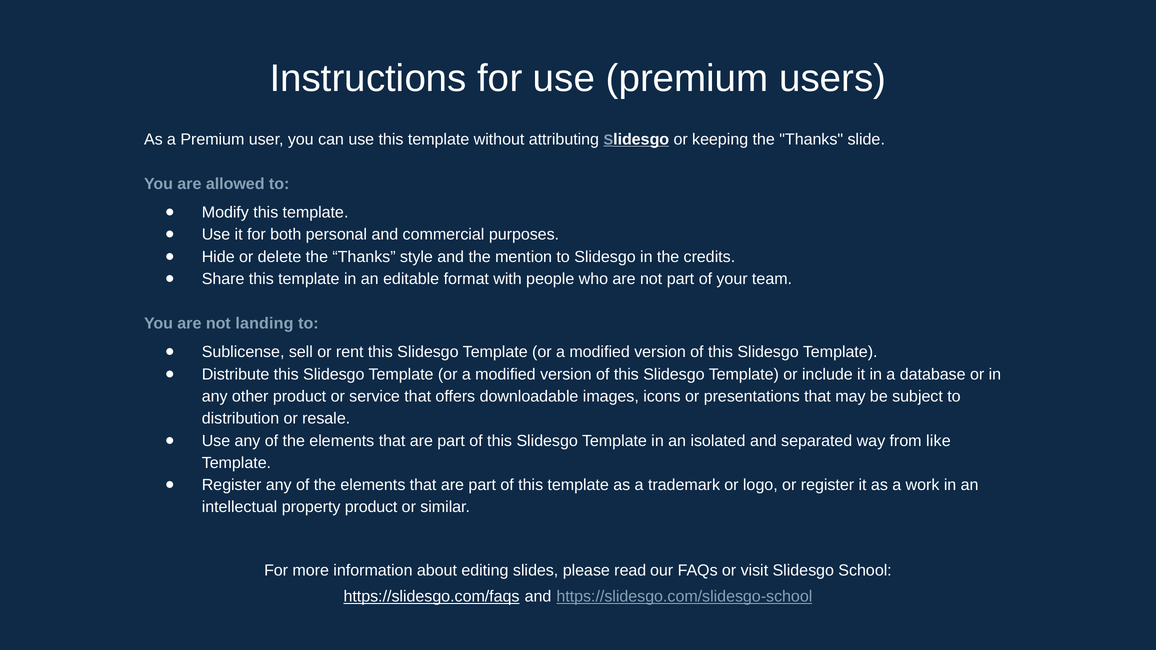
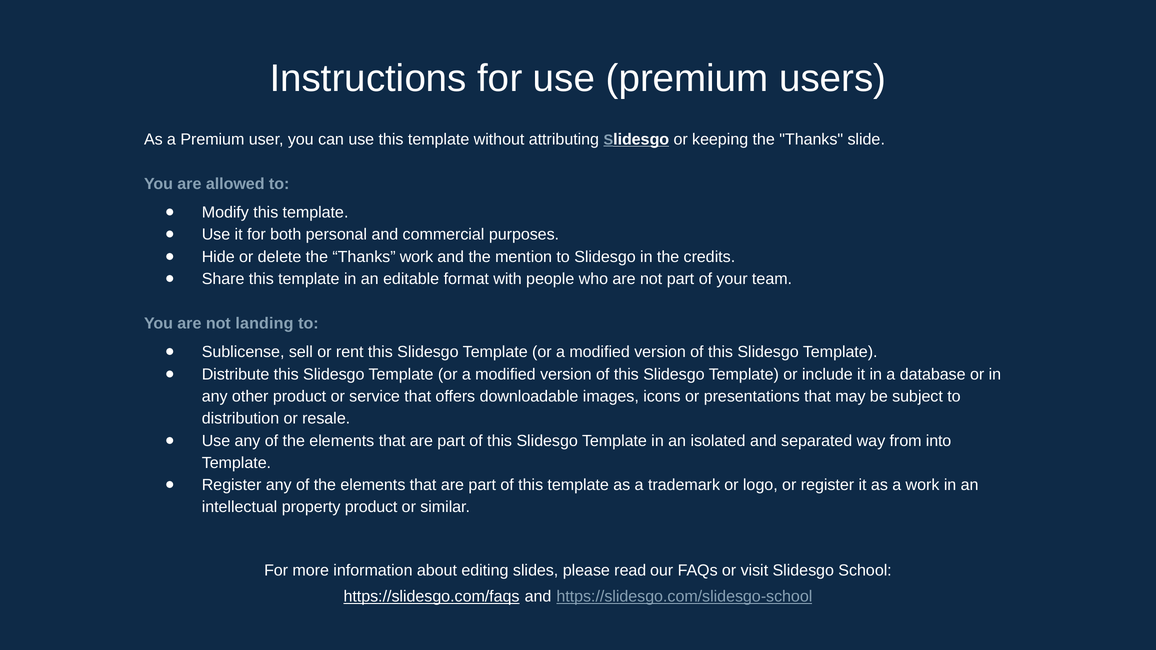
Thanks style: style -> work
like: like -> into
